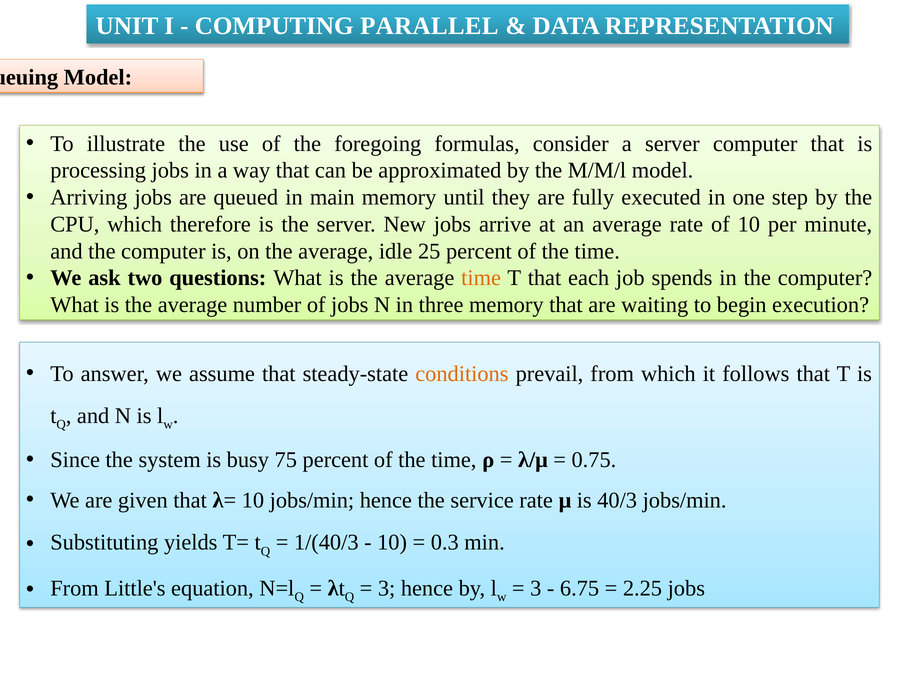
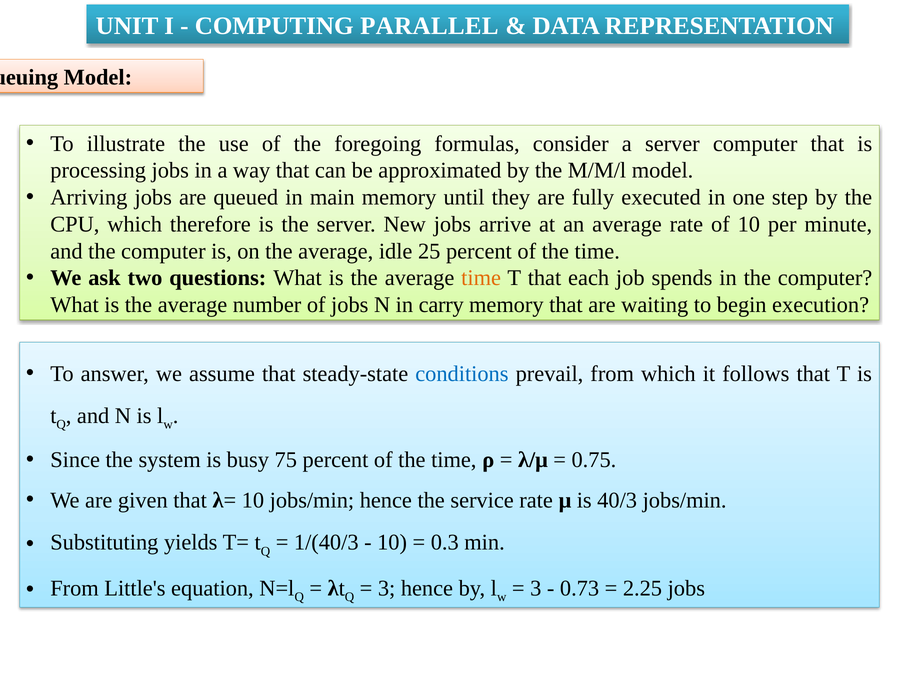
three: three -> carry
conditions colour: orange -> blue
6.75: 6.75 -> 0.73
